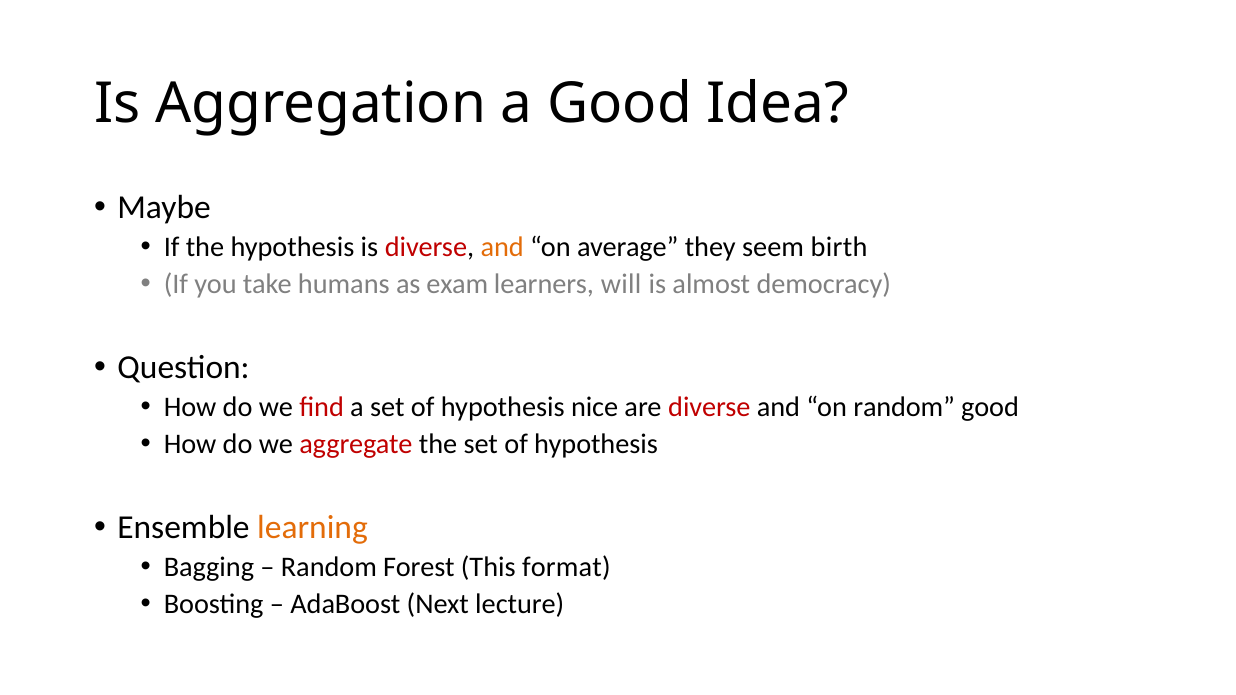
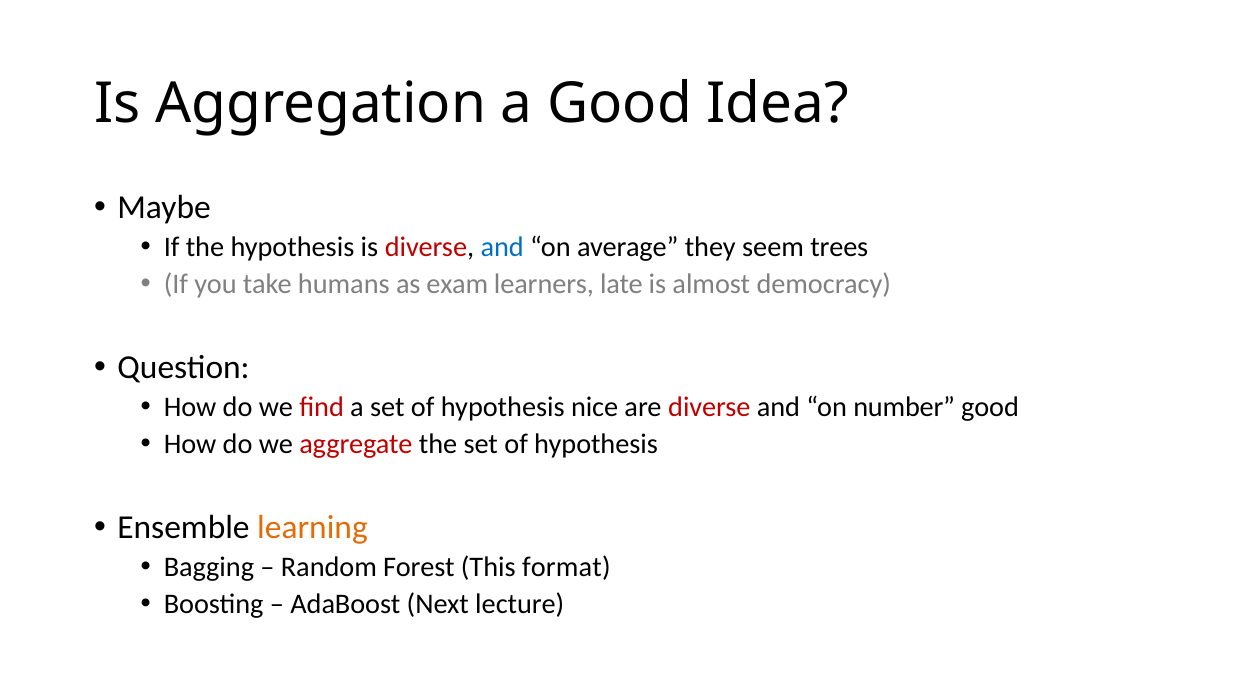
and at (502, 247) colour: orange -> blue
birth: birth -> trees
will: will -> late
on random: random -> number
